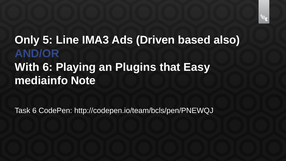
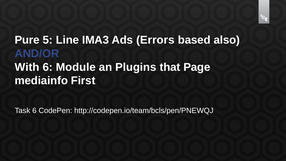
Only: Only -> Pure
Driven: Driven -> Errors
Playing: Playing -> Module
Easy: Easy -> Page
Note: Note -> First
